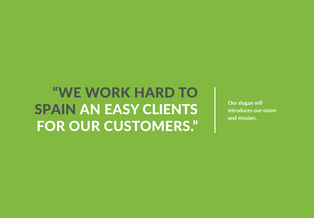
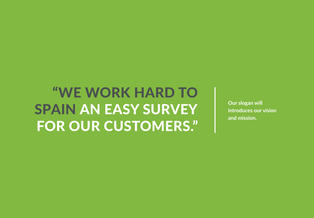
CLIENTS: CLIENTS -> SURVEY
